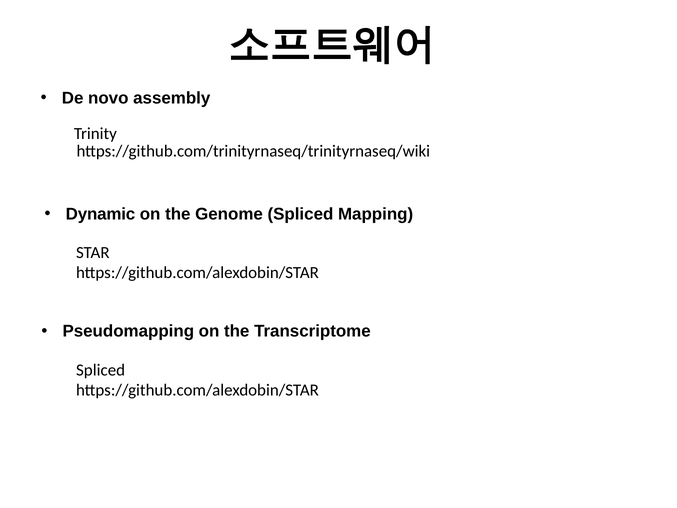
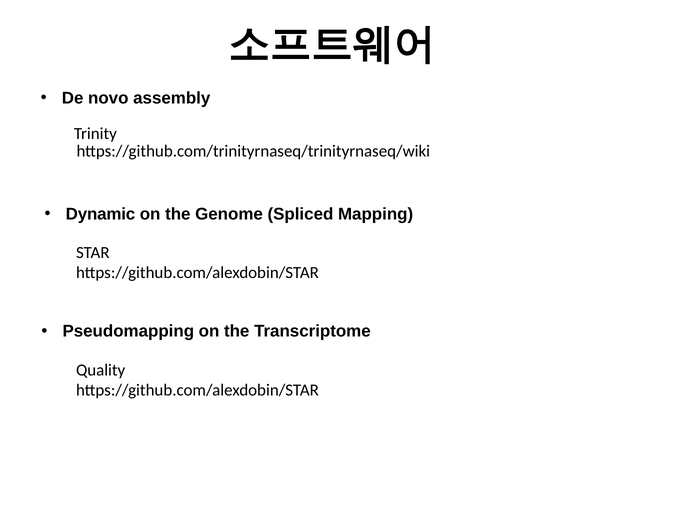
Spliced at (101, 370): Spliced -> Quality
